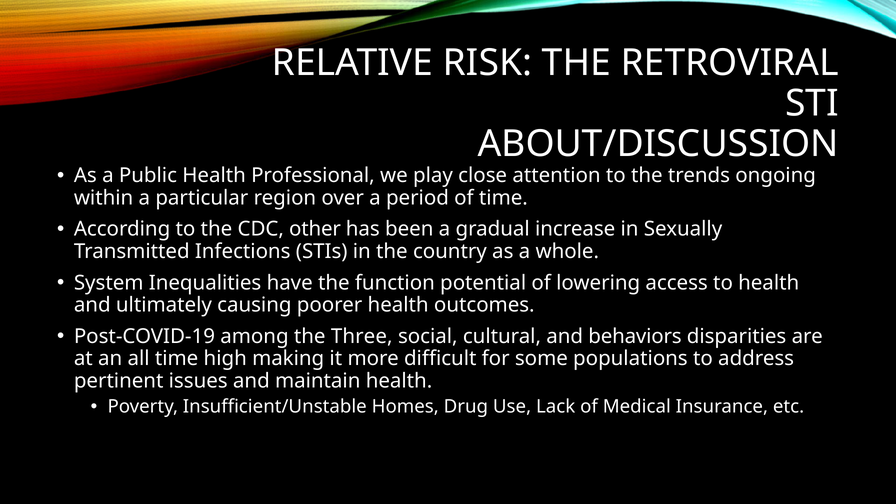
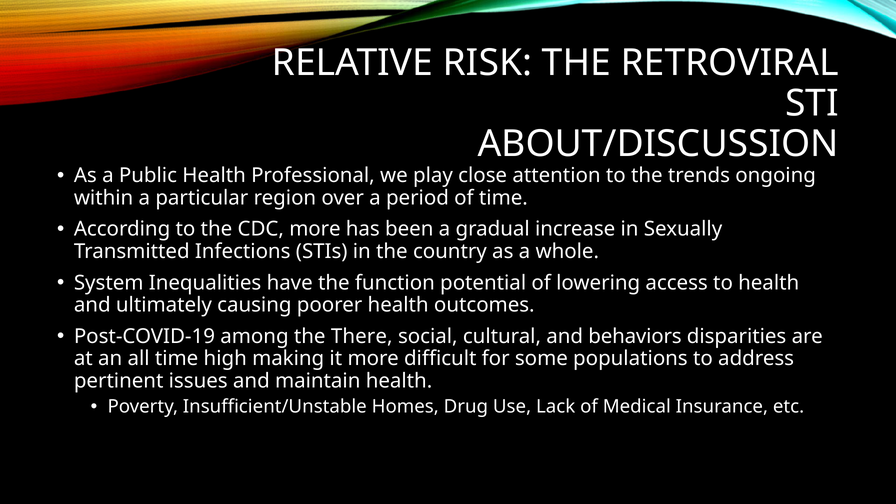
CDC other: other -> more
Three: Three -> There
